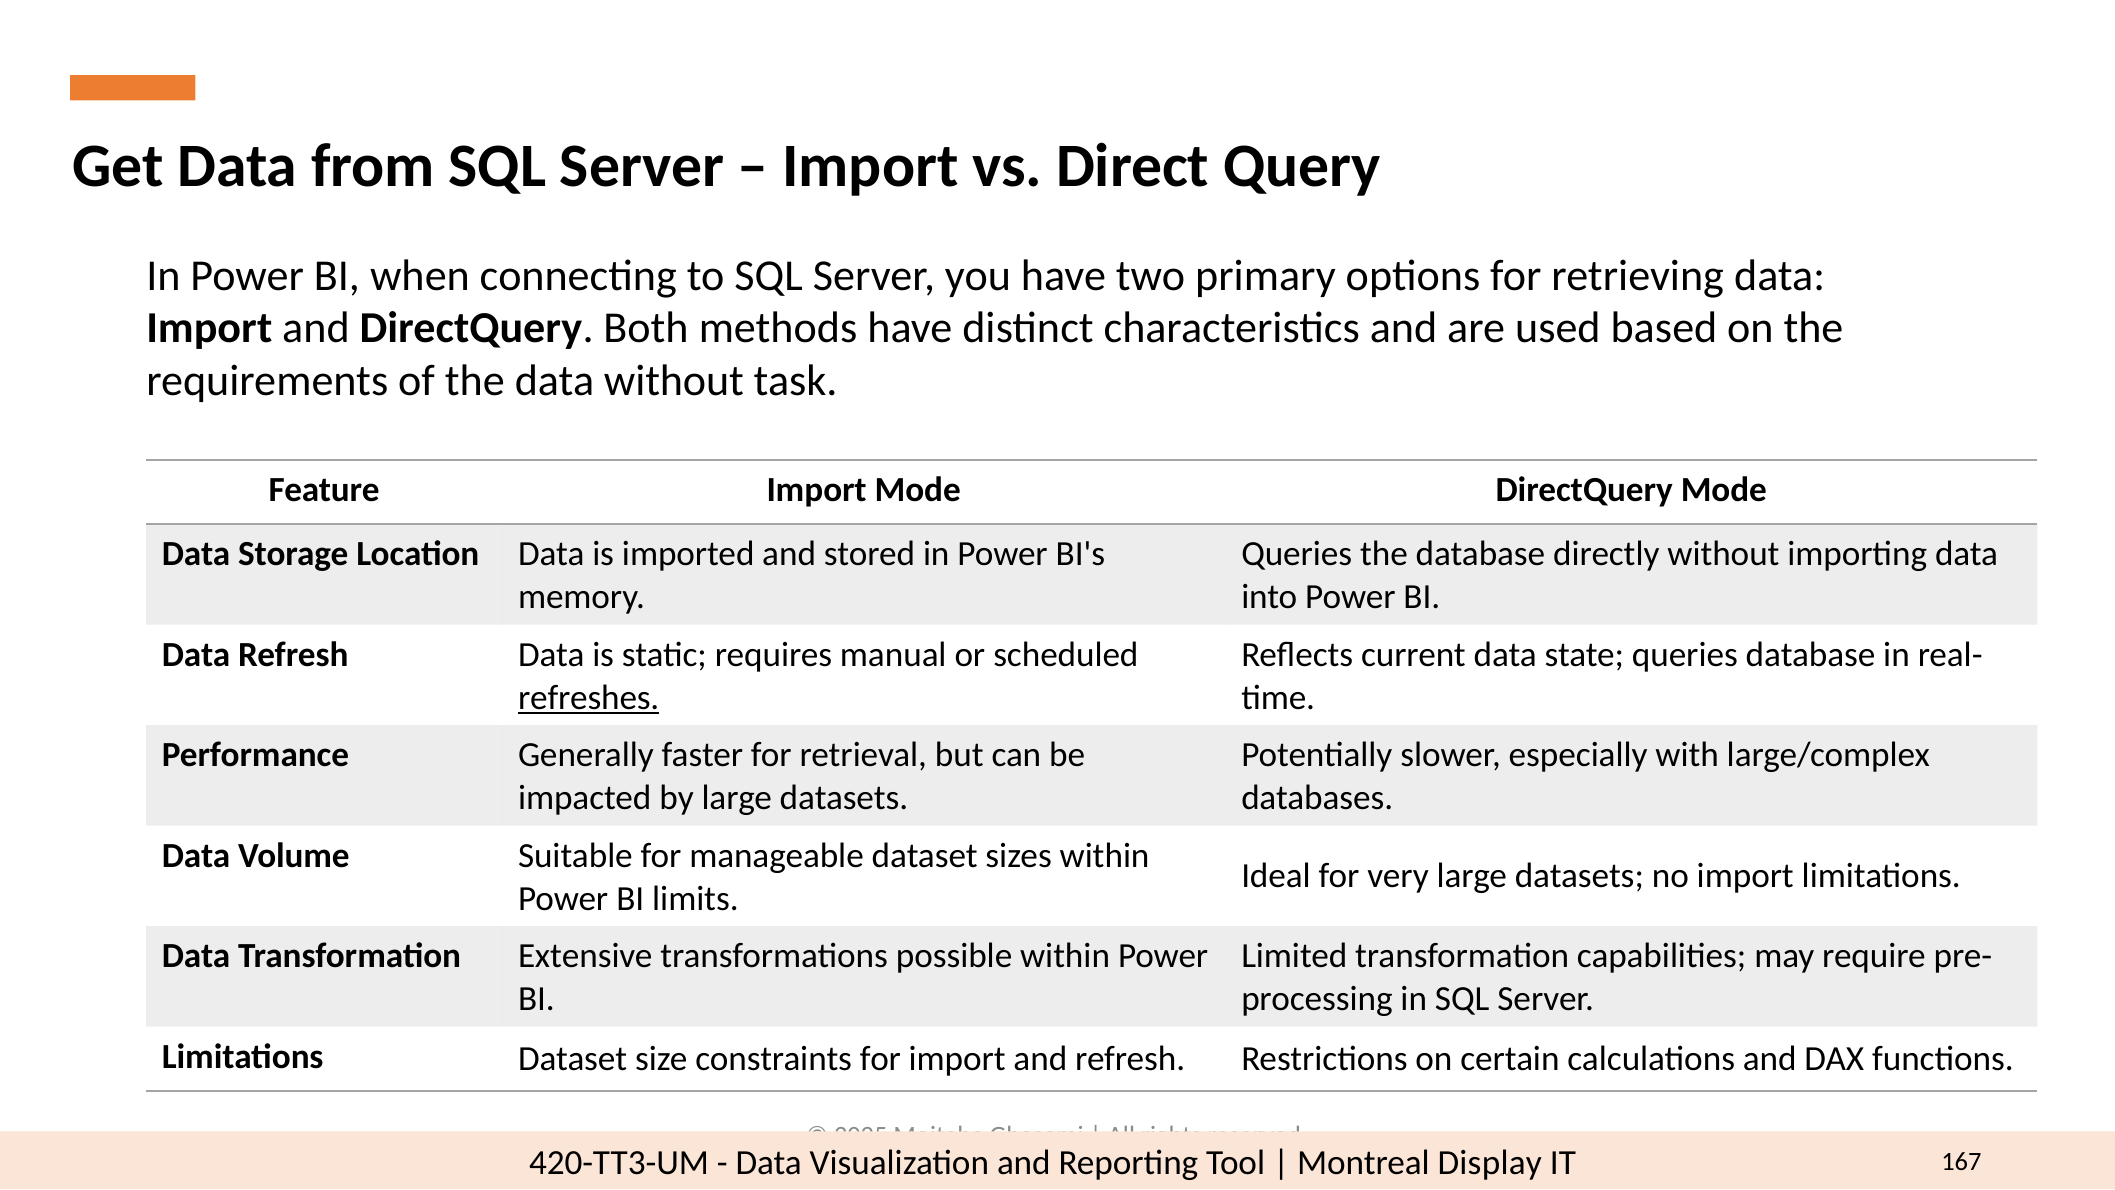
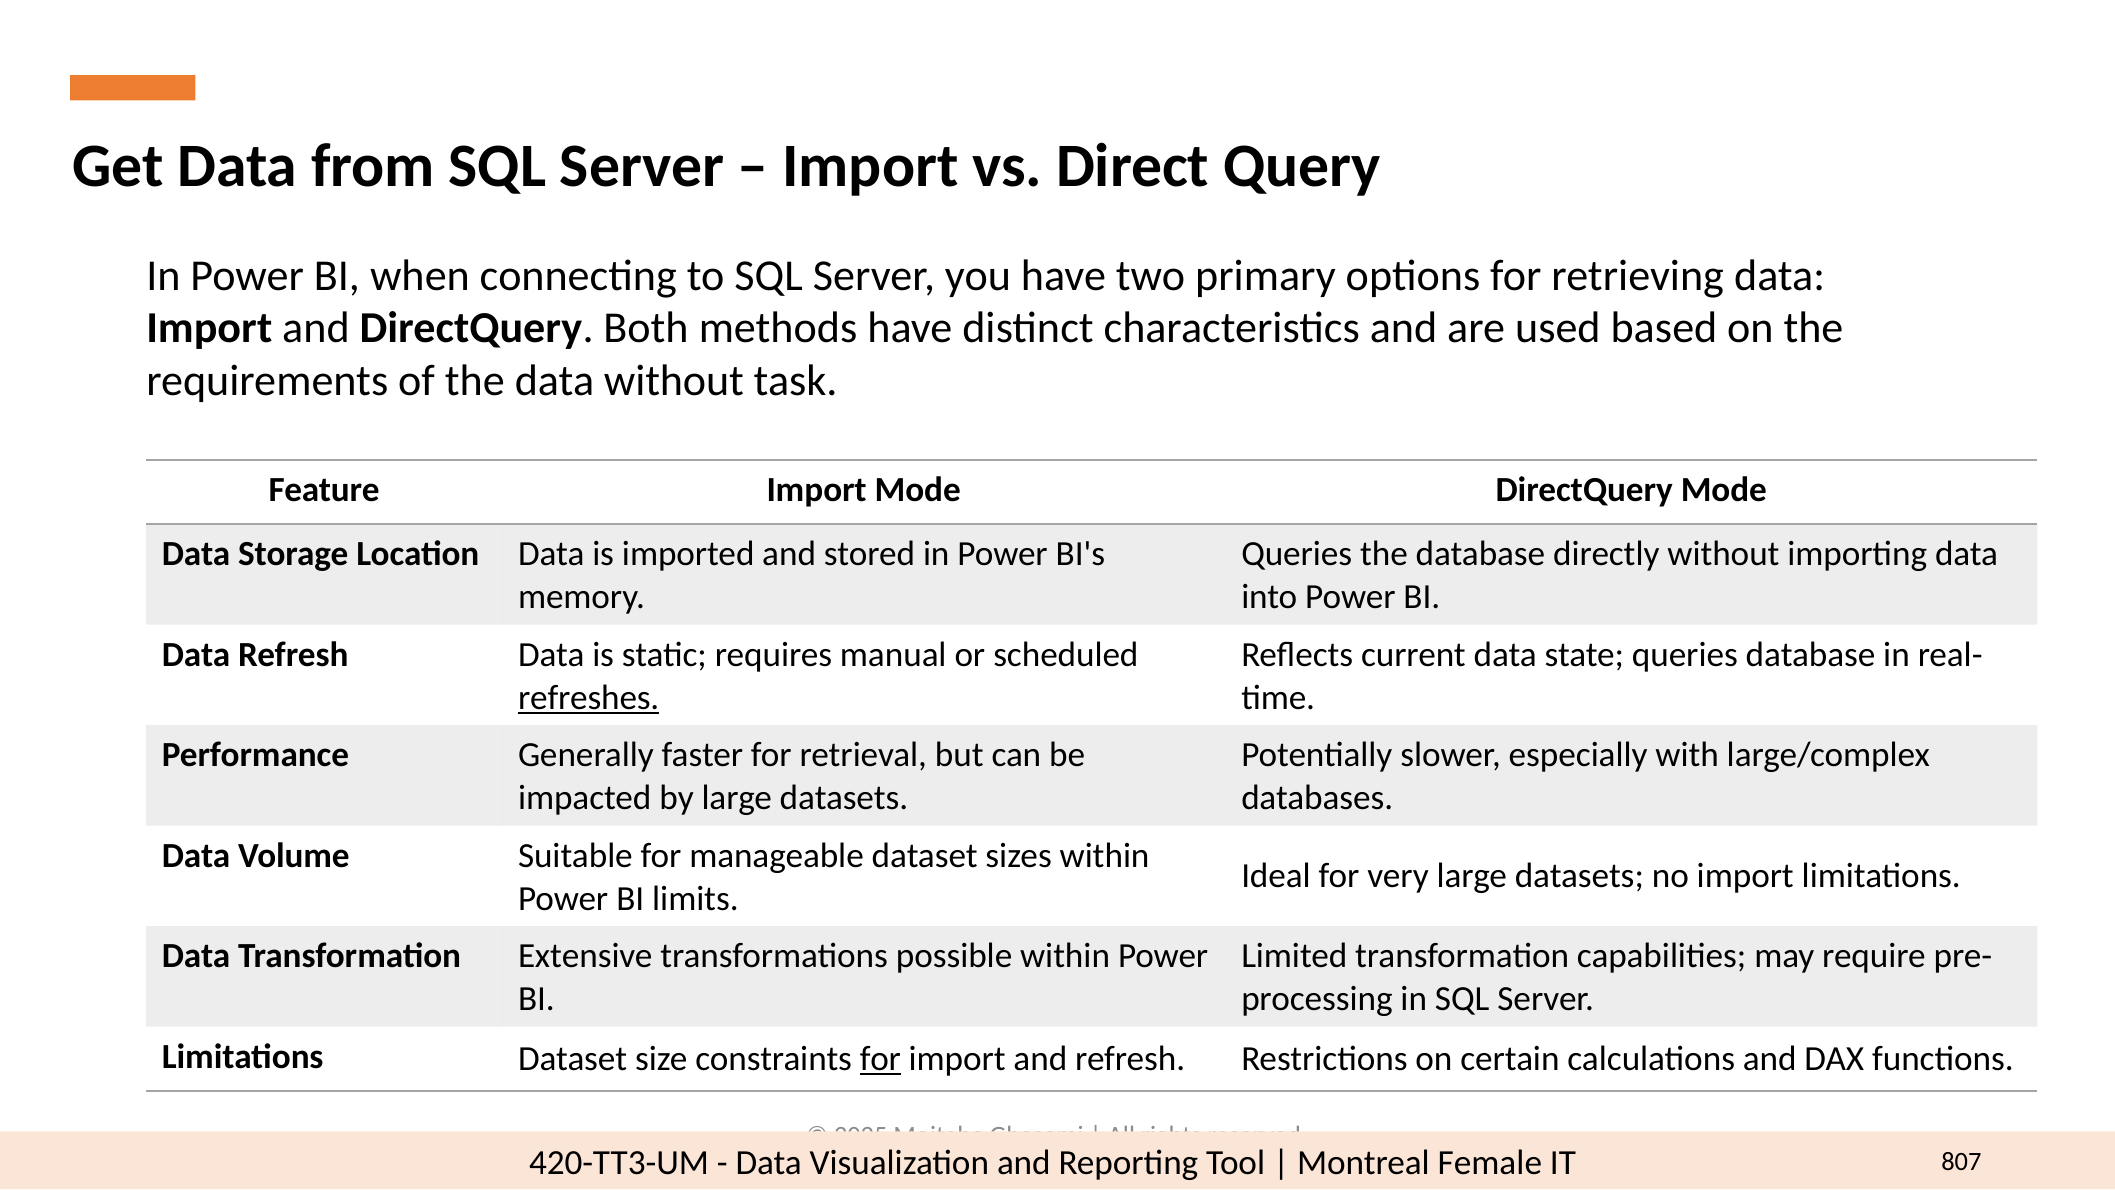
for at (880, 1059) underline: none -> present
Display: Display -> Female
167: 167 -> 807
